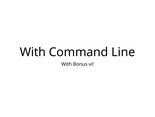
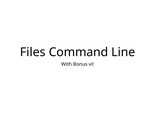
With at (33, 52): With -> Files
